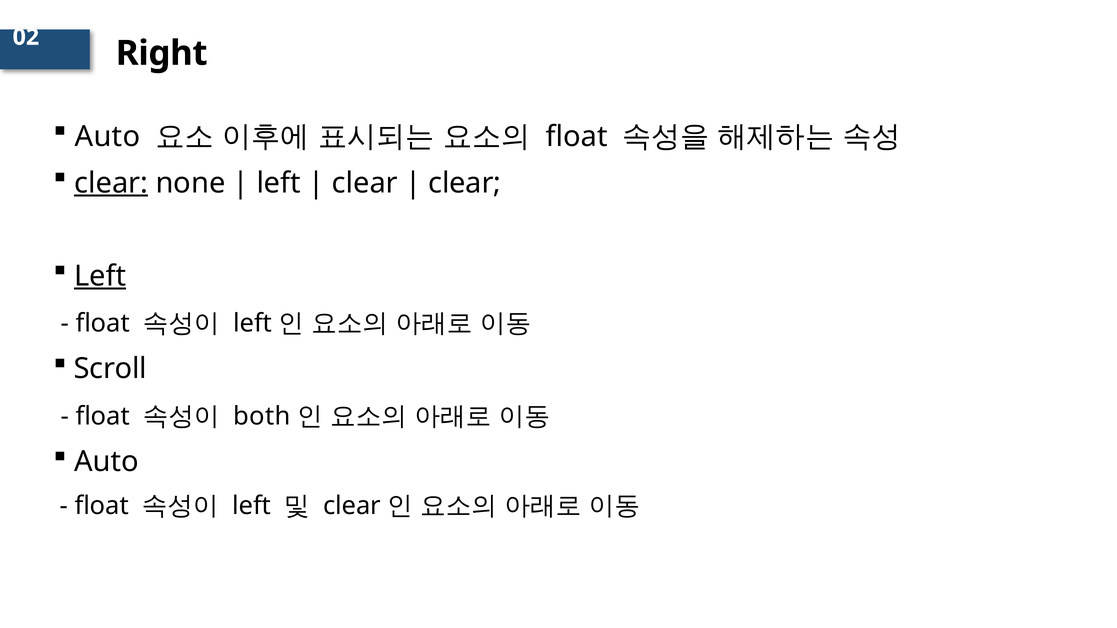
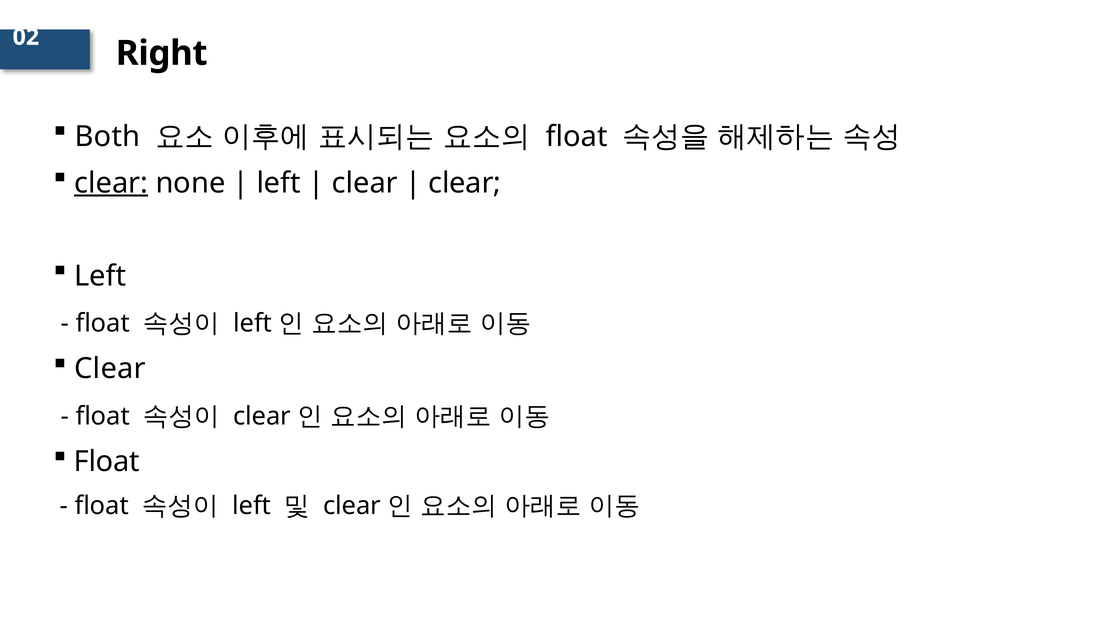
Auto at (108, 137): Auto -> Both
Left at (100, 276) underline: present -> none
Scroll at (110, 369): Scroll -> Clear
both at (262, 417): both -> clear
Auto at (107, 462): Auto -> Float
